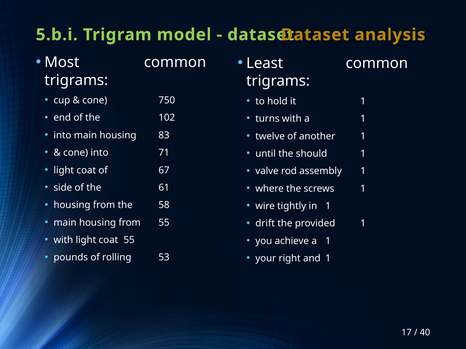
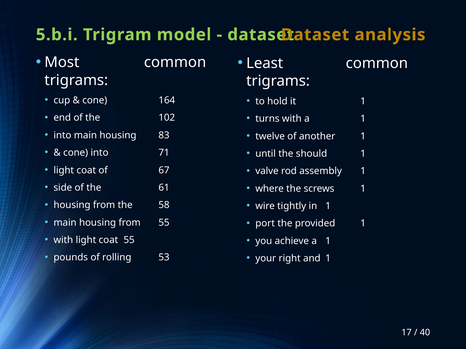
750: 750 -> 164
drift: drift -> port
